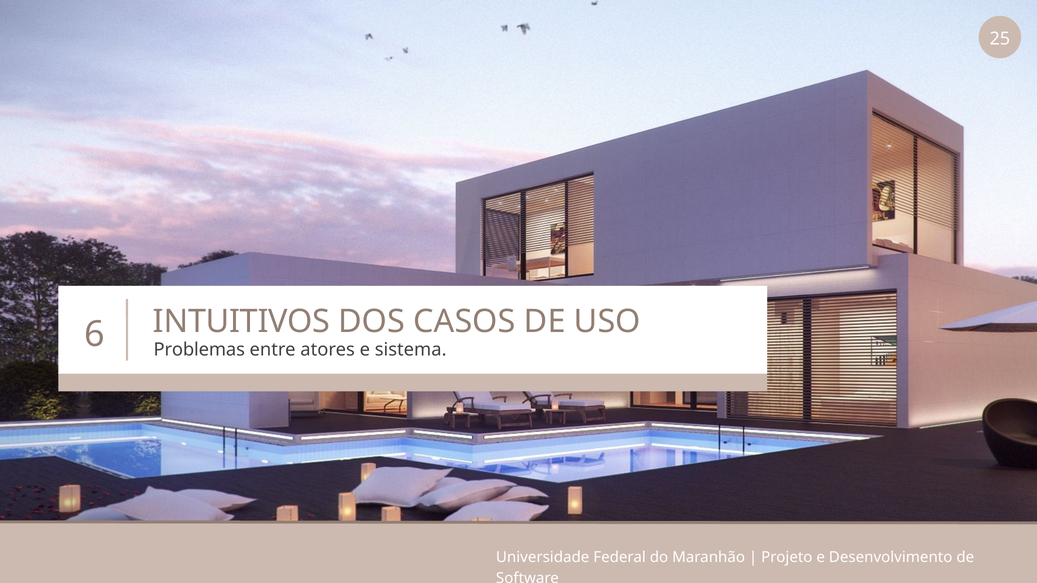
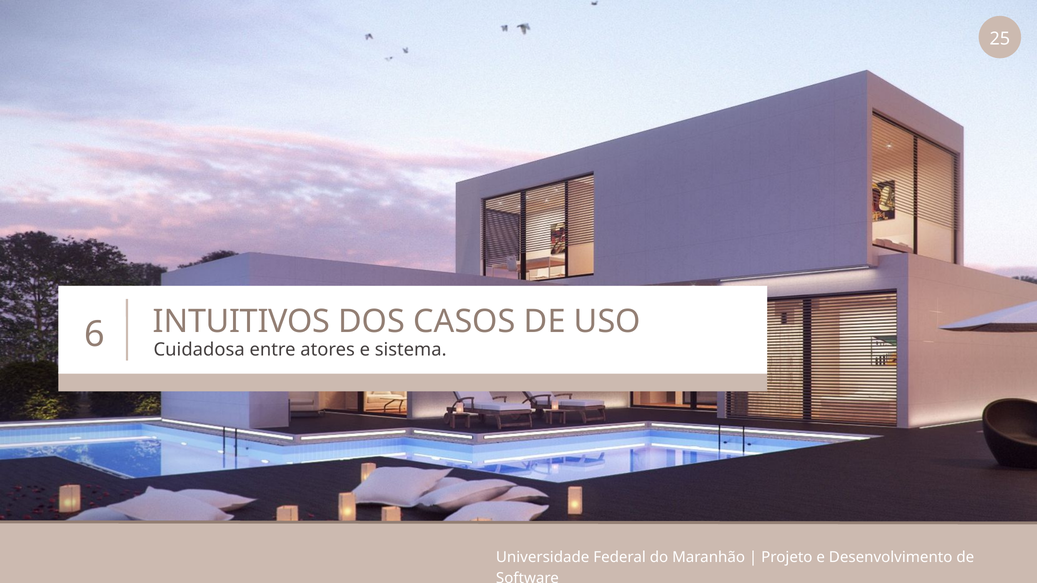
Problemas: Problemas -> Cuidadosa
